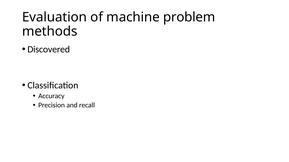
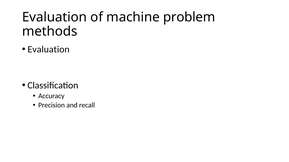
Discovered at (49, 50): Discovered -> Evaluation
